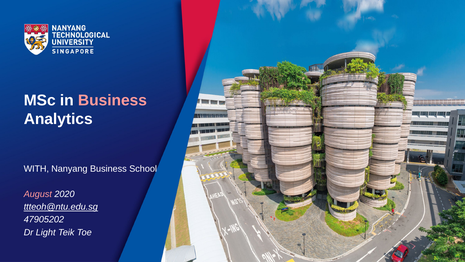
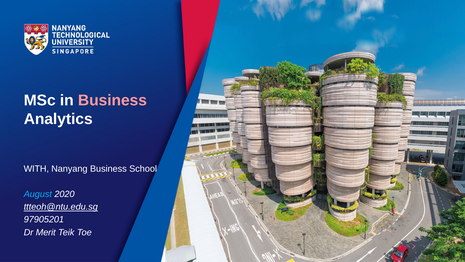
August colour: pink -> light blue
47905202: 47905202 -> 97905201
Light: Light -> Merit
